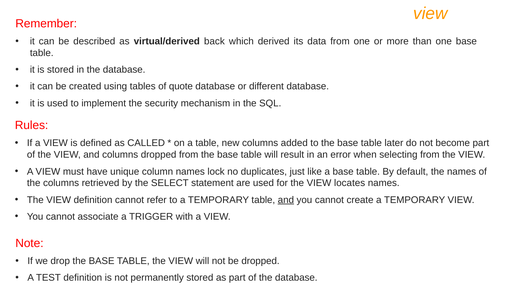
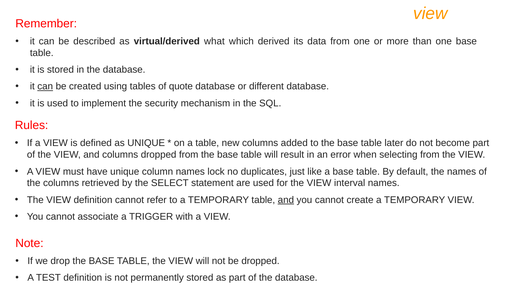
back: back -> what
can at (45, 87) underline: none -> present
as CALLED: CALLED -> UNIQUE
locates: locates -> interval
